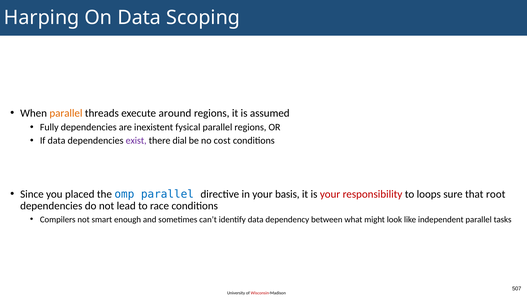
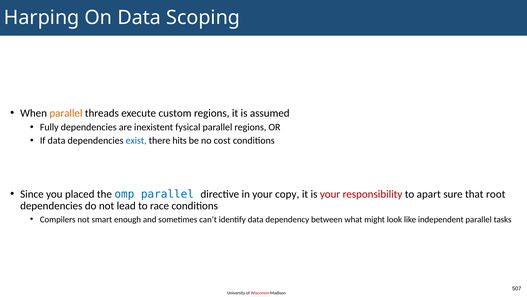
around: around -> custom
exist colour: purple -> blue
dial: dial -> hits
basis: basis -> copy
loops: loops -> apart
